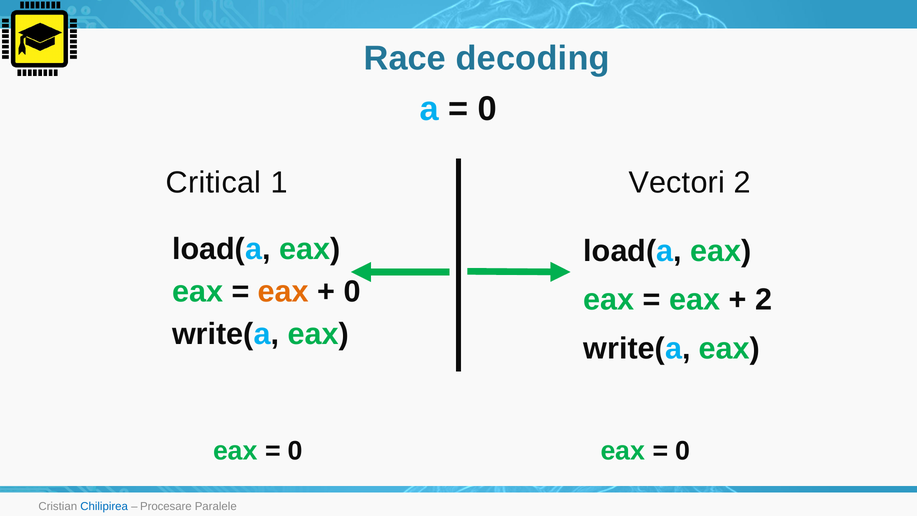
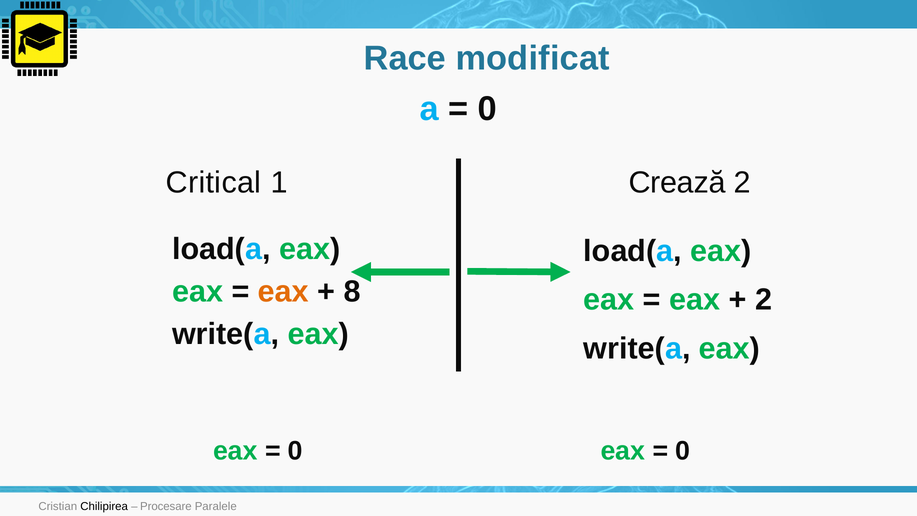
decoding: decoding -> modificat
Vectori: Vectori -> Crează
0 at (352, 292): 0 -> 8
Chilipirea colour: blue -> black
